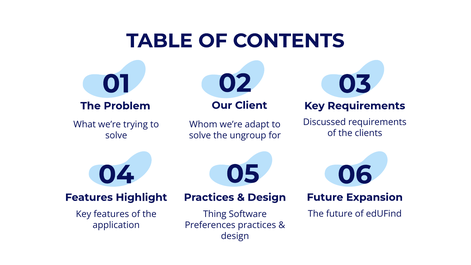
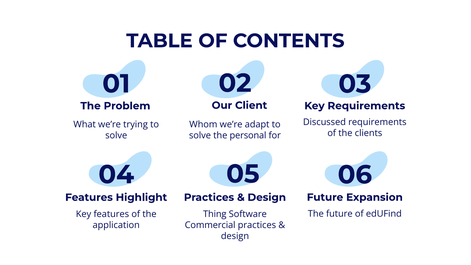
ungroup: ungroup -> personal
Preferences: Preferences -> Commercial
